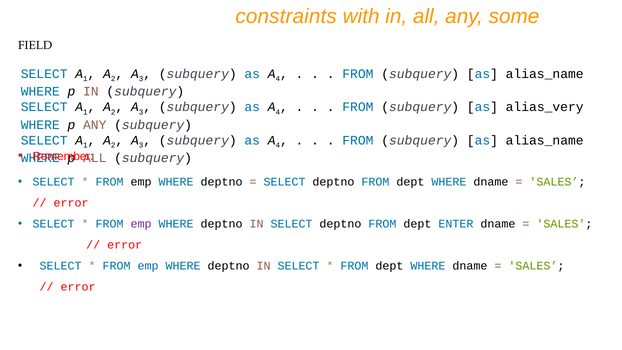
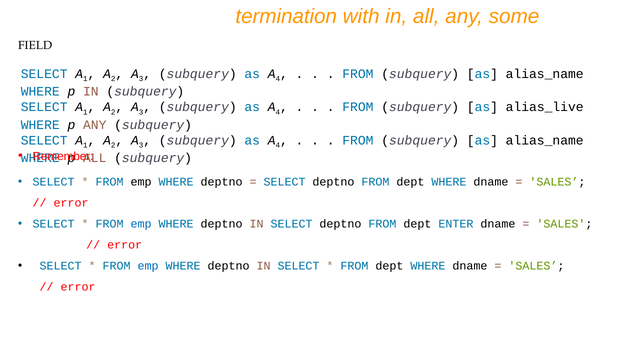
constraints: constraints -> termination
alias_very: alias_very -> alias_live
emp at (141, 224) colour: purple -> blue
